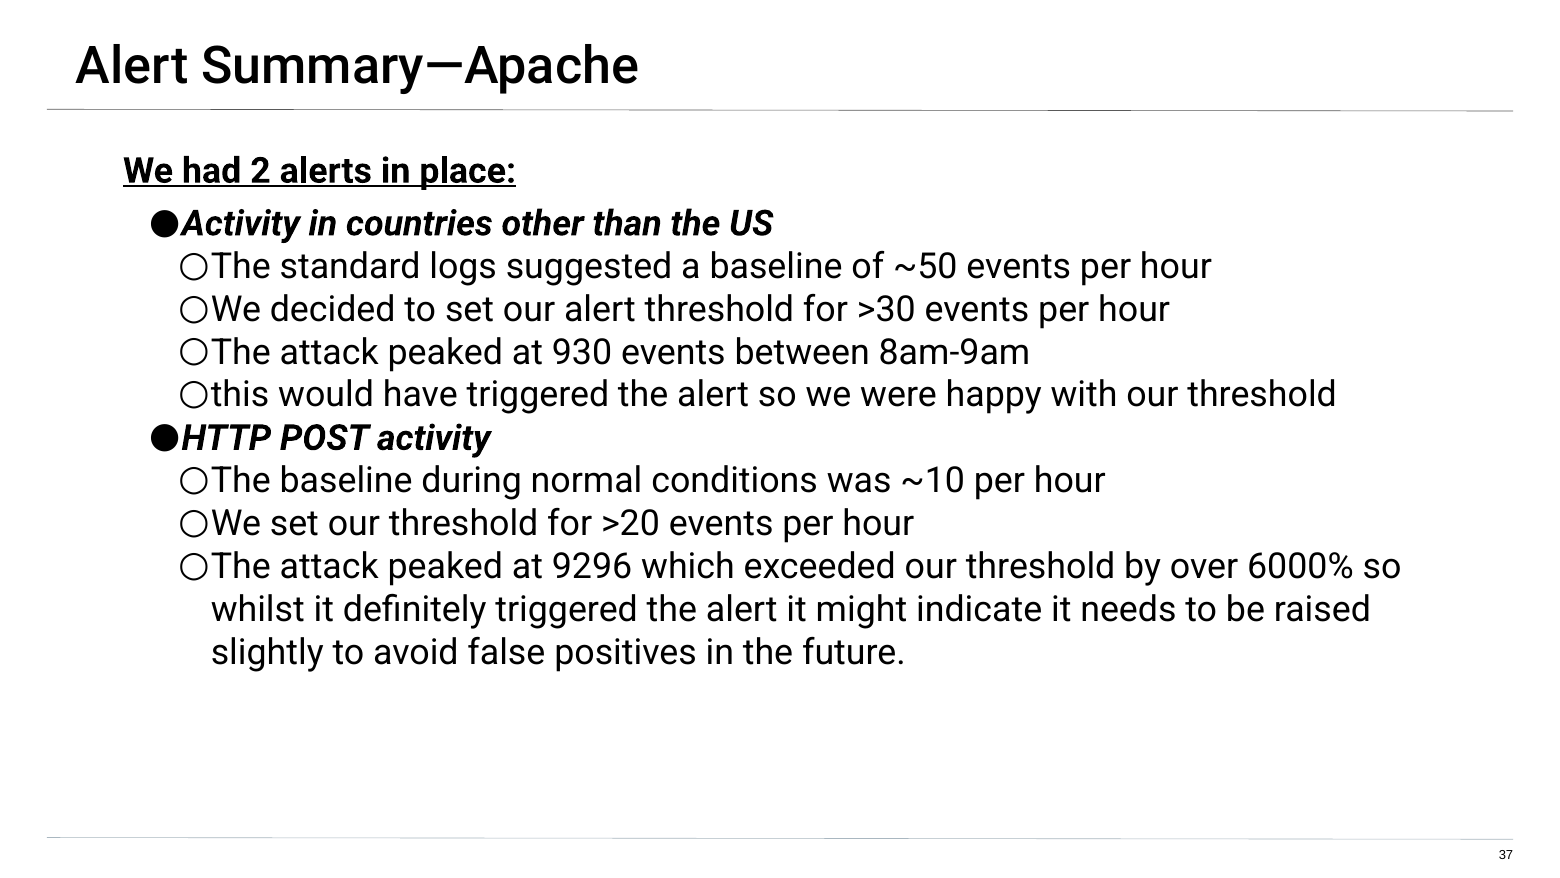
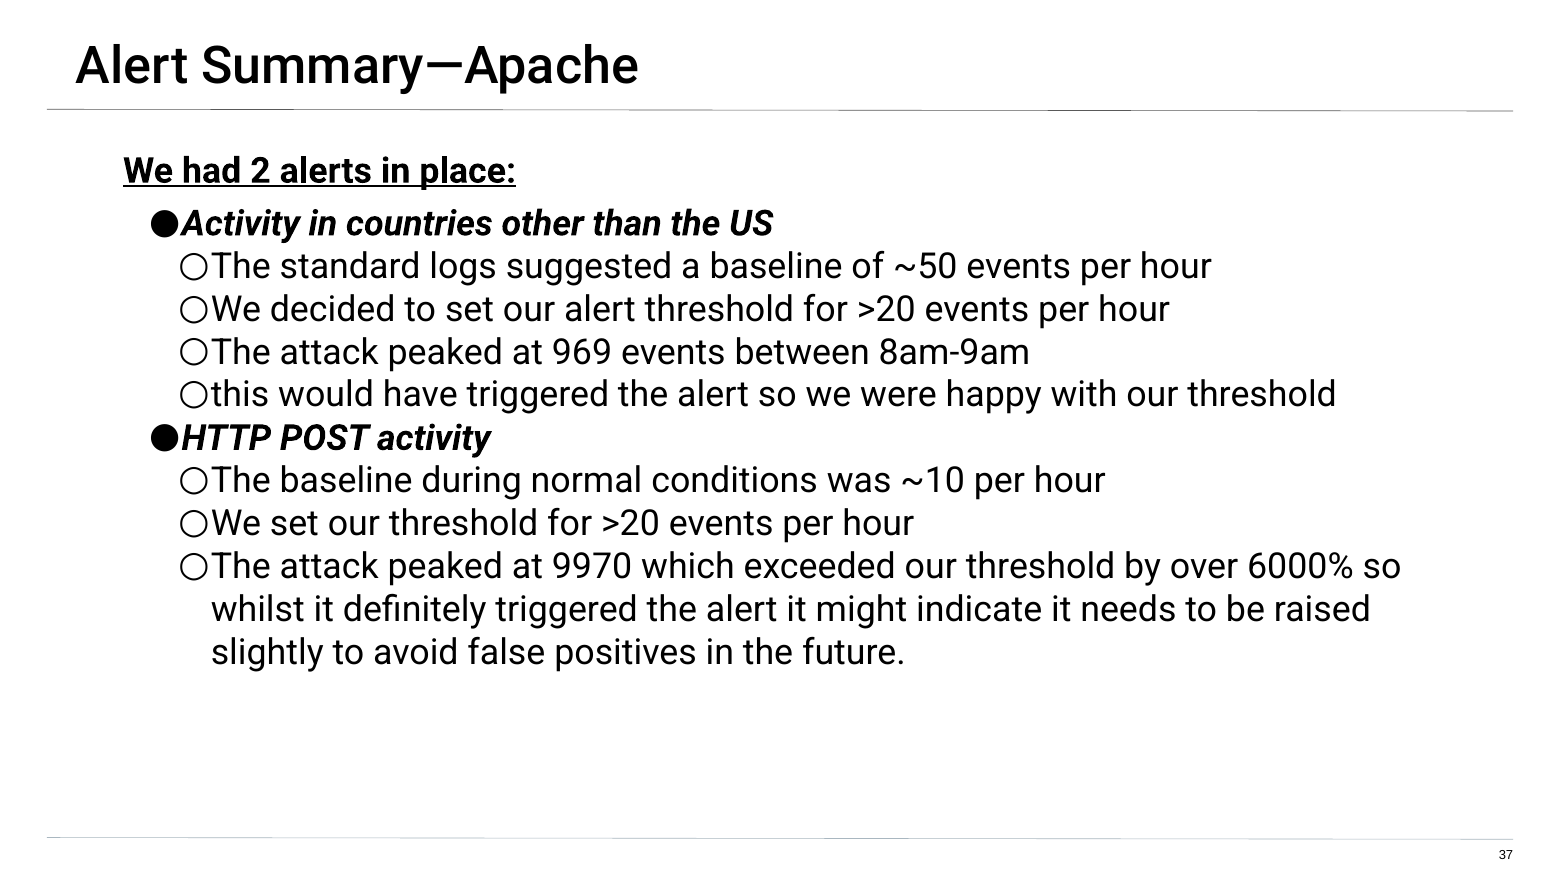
alert threshold for >30: >30 -> >20
930: 930 -> 969
9296: 9296 -> 9970
